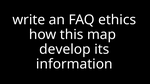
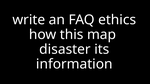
develop: develop -> disaster
